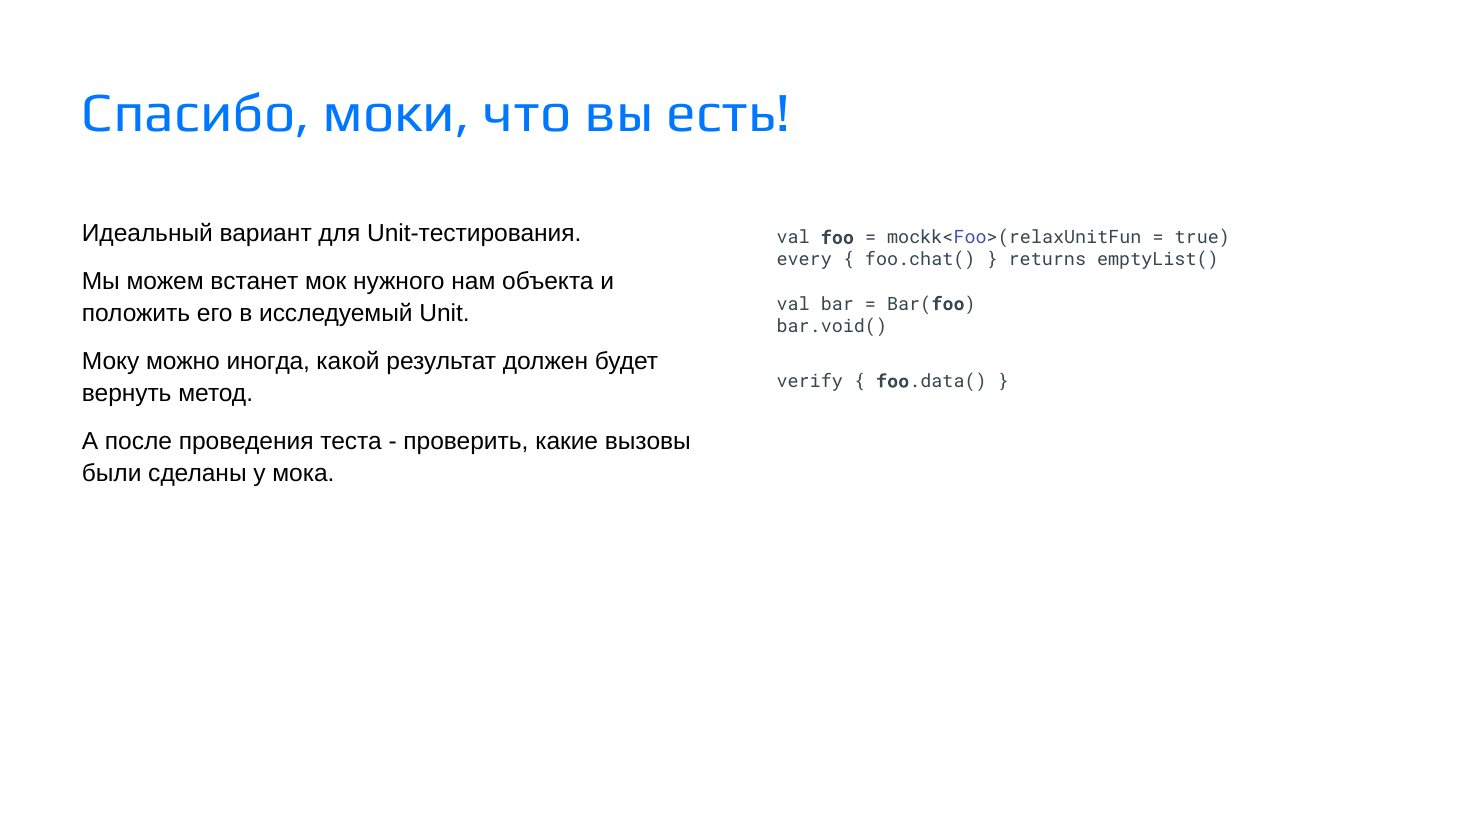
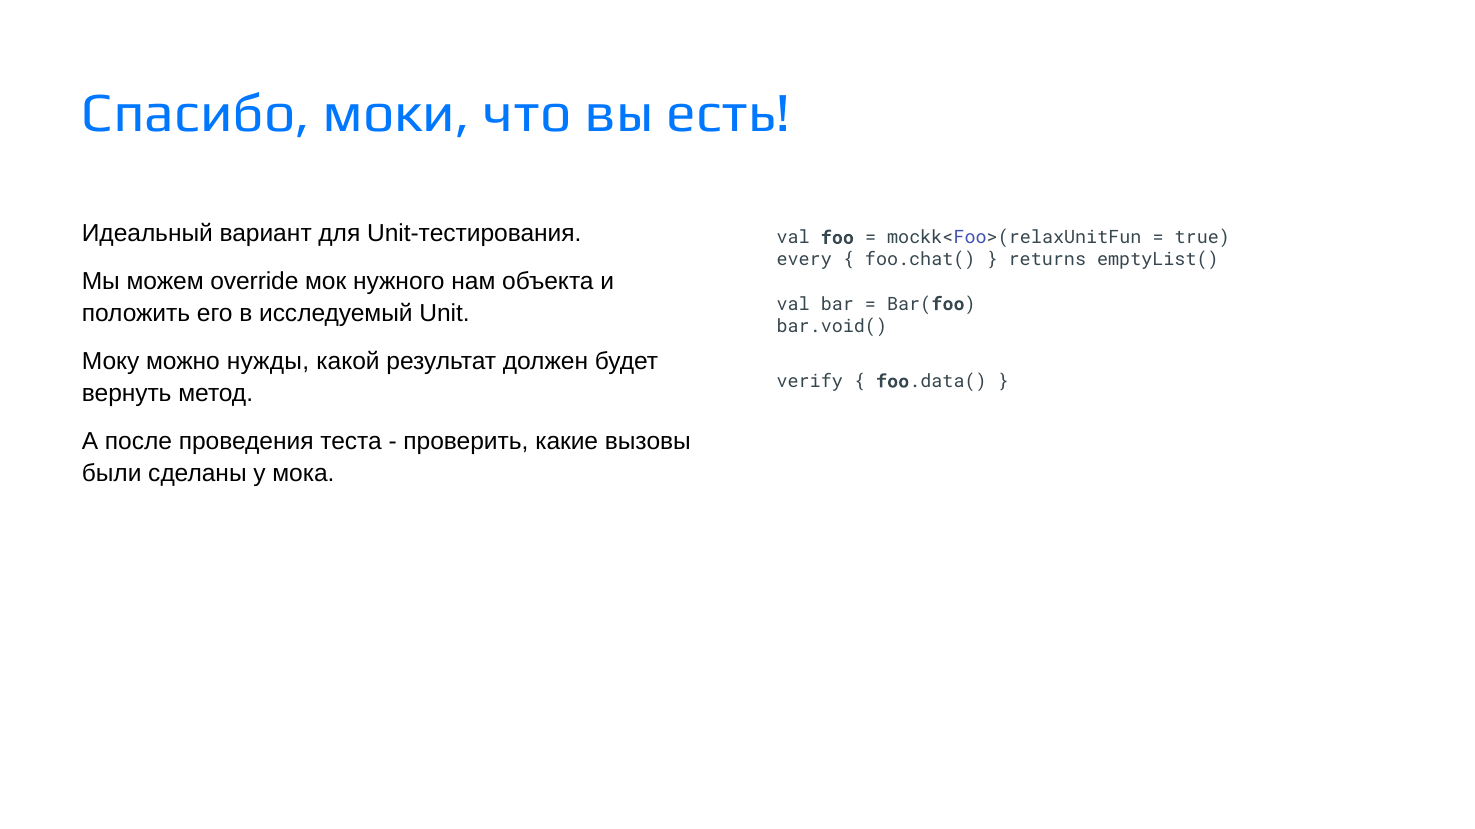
встанет: встанет -> override
иногда: иногда -> нужды
